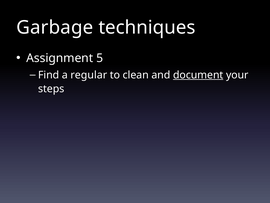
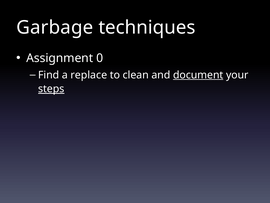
5: 5 -> 0
regular: regular -> replace
steps underline: none -> present
